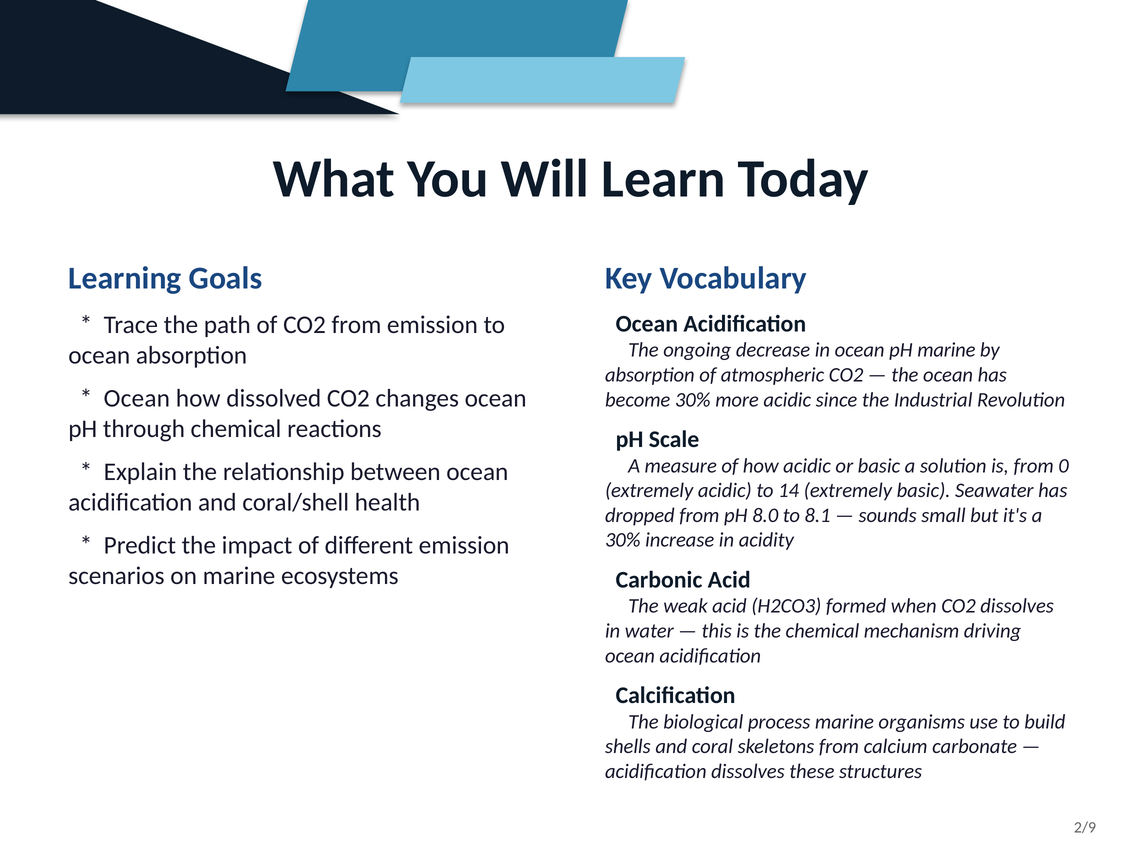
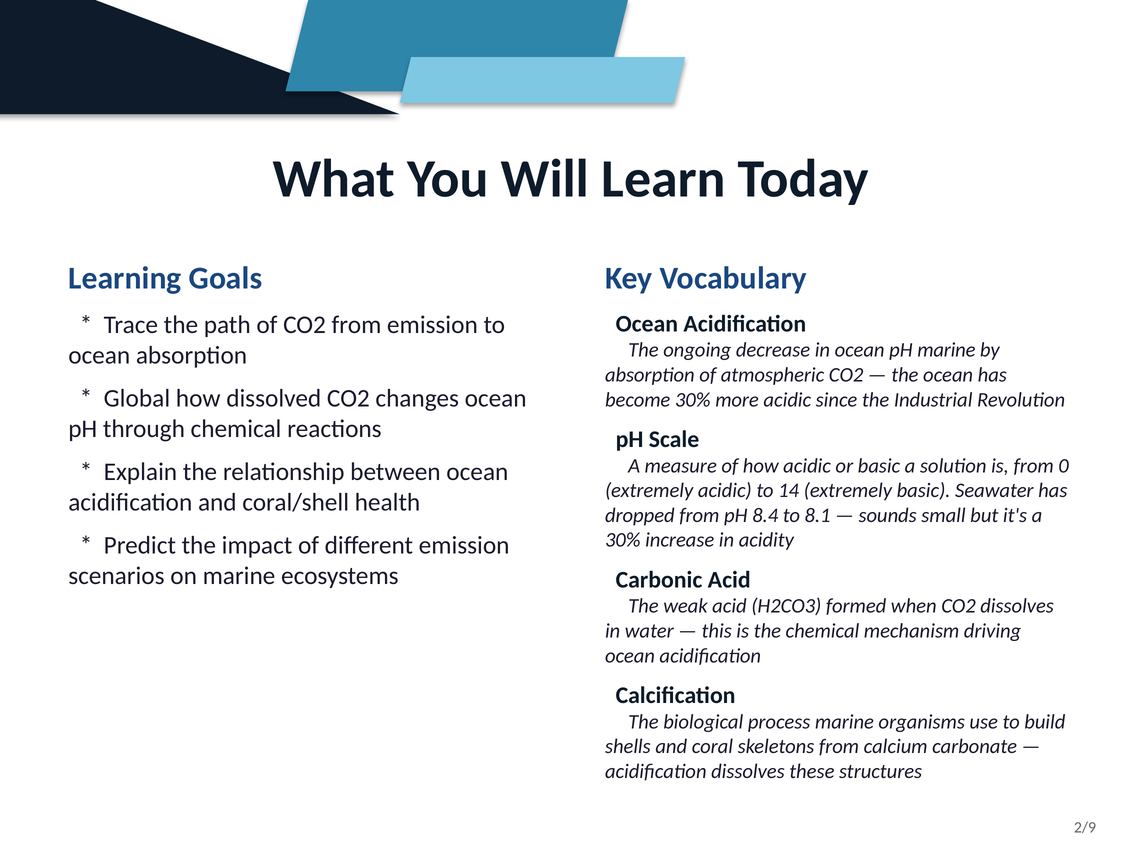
Ocean at (137, 398): Ocean -> Global
8.0: 8.0 -> 8.4
